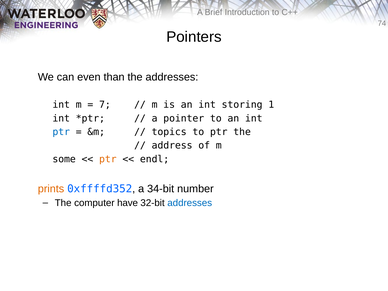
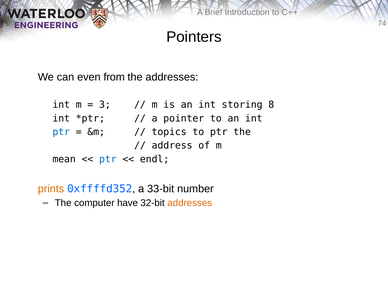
than: than -> from
7: 7 -> 3
1: 1 -> 8
some: some -> mean
ptr at (108, 159) colour: orange -> blue
34-bit: 34-bit -> 33-bit
addresses at (190, 203) colour: blue -> orange
